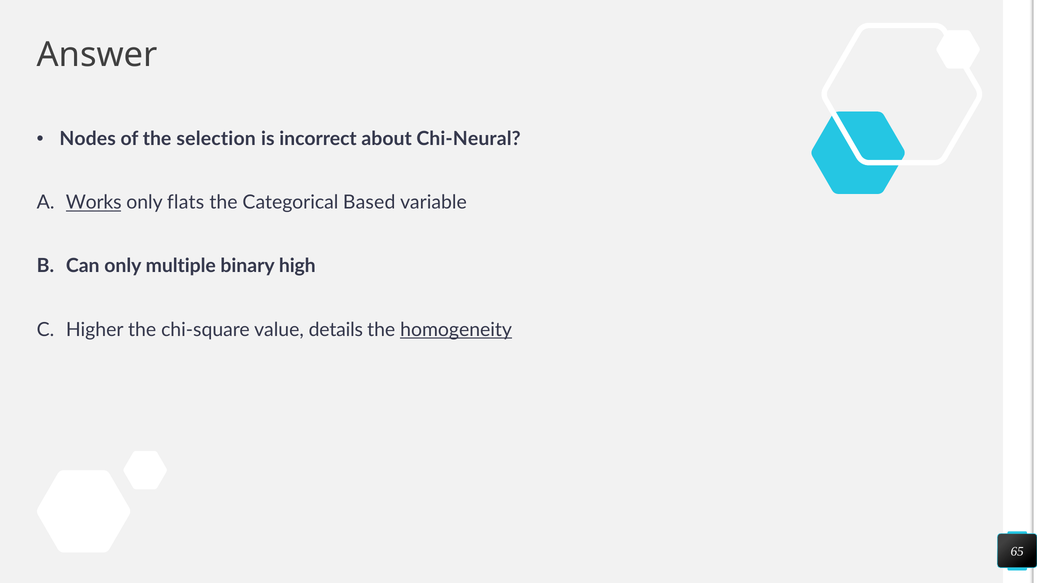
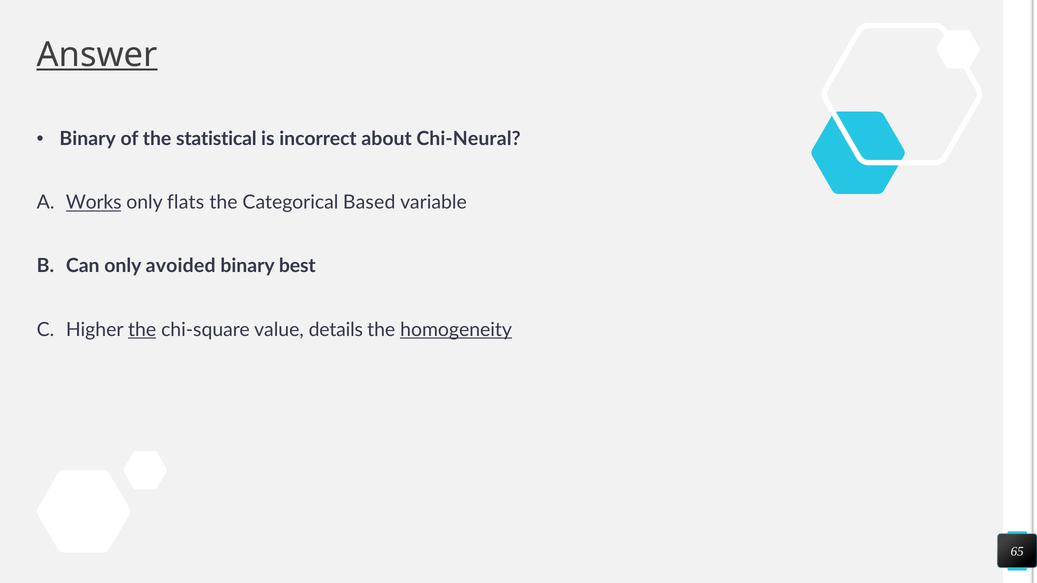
Answer underline: none -> present
Nodes at (88, 139): Nodes -> Binary
selection: selection -> statistical
multiple: multiple -> avoided
high: high -> best
the at (142, 330) underline: none -> present
